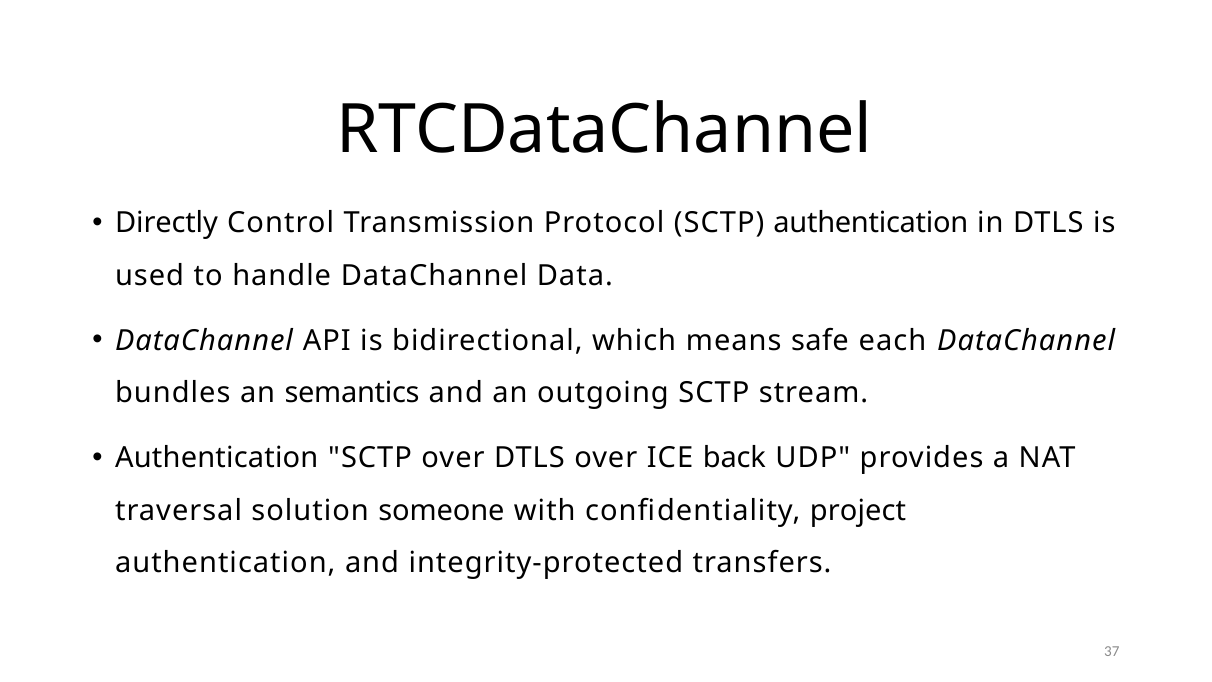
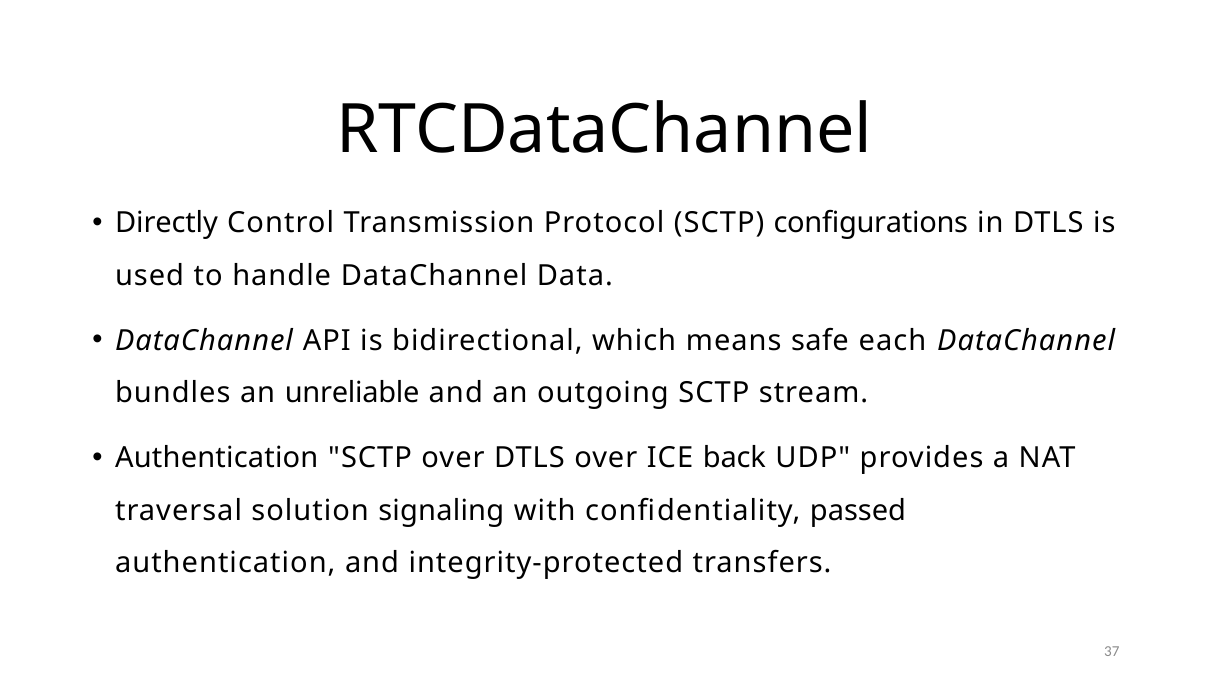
SCTP authentication: authentication -> configurations
semantics: semantics -> unreliable
someone: someone -> signaling
project: project -> passed
